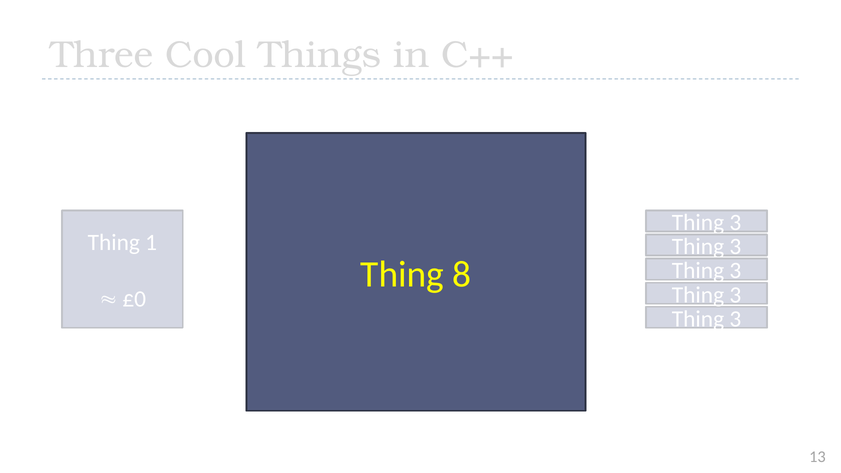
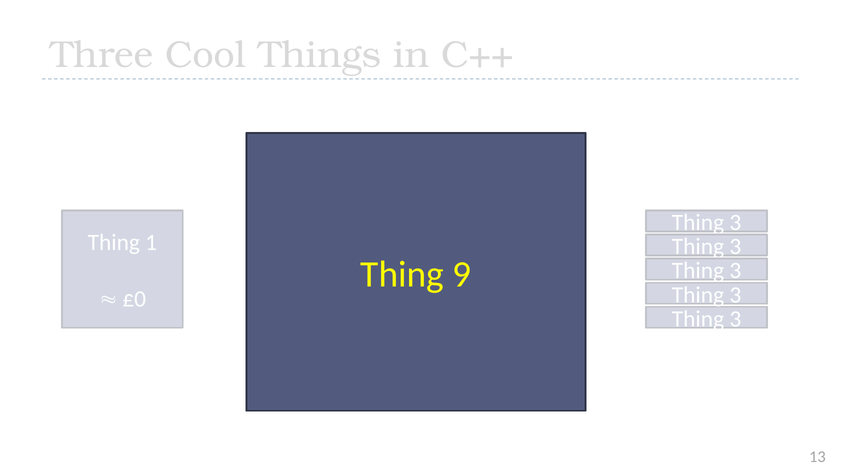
8: 8 -> 9
